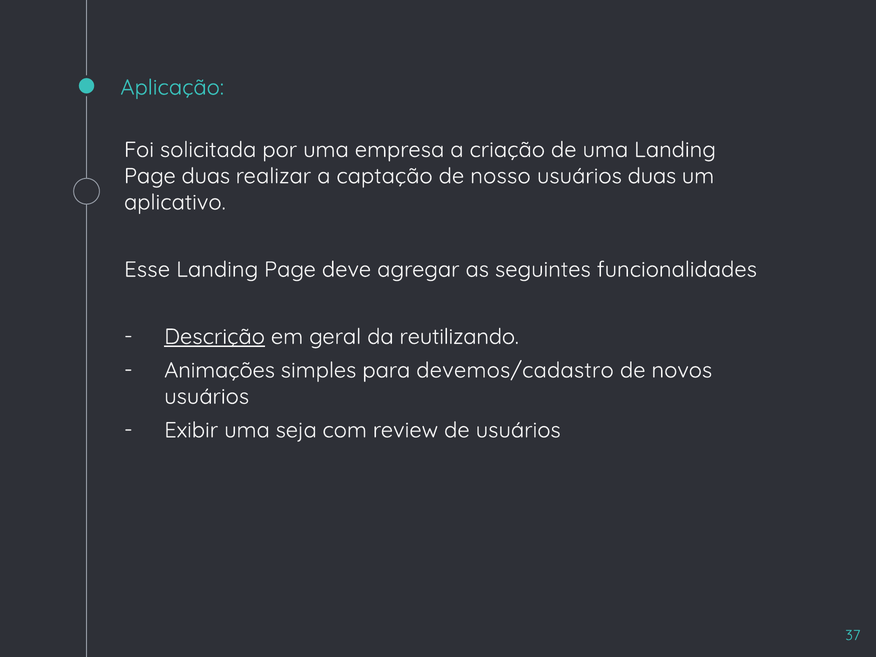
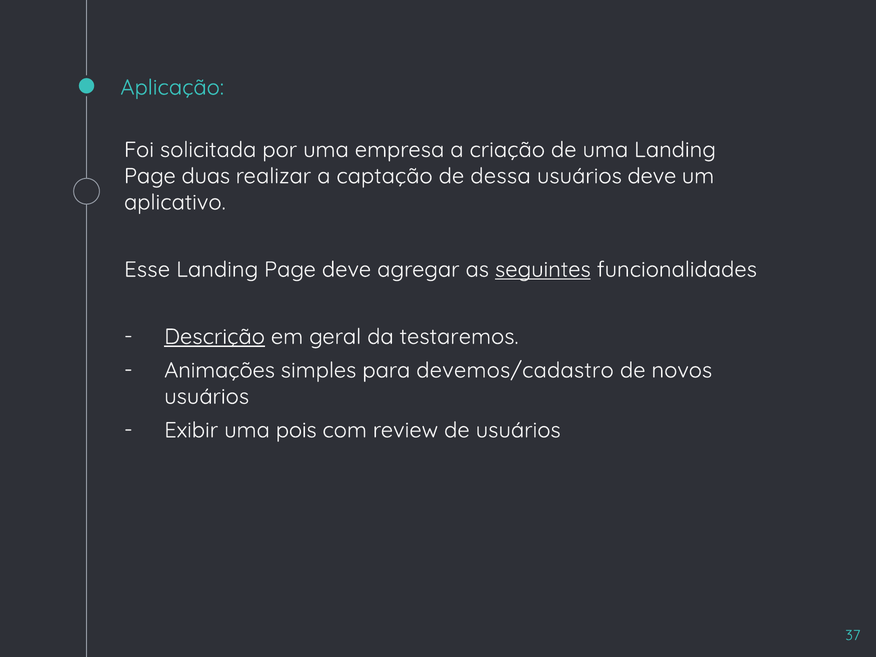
nosso: nosso -> dessa
usuários duas: duas -> deve
seguintes underline: none -> present
reutilizando: reutilizando -> testaremos
seja: seja -> pois
